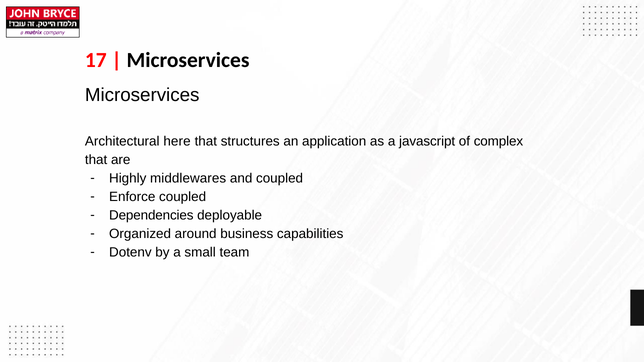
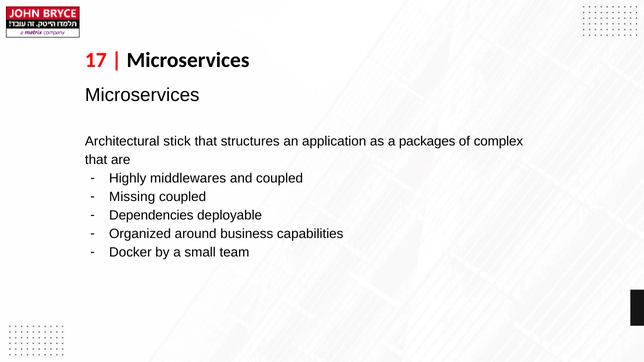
here: here -> stick
javascript: javascript -> packages
Enforce: Enforce -> Missing
Dotenv: Dotenv -> Docker
